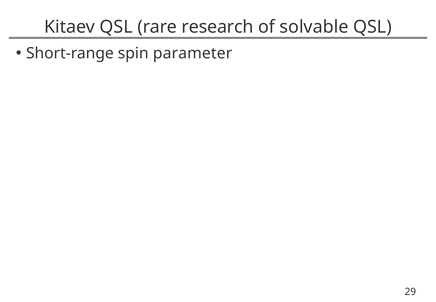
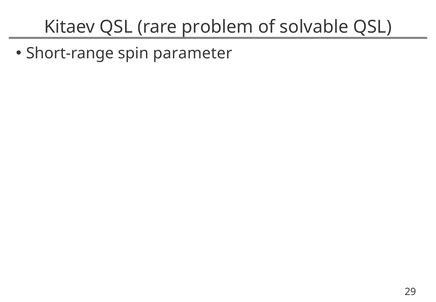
research: research -> problem
